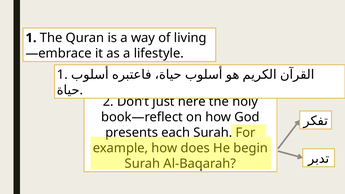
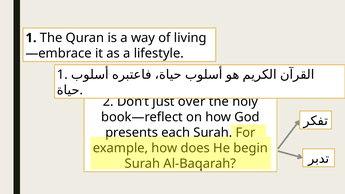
here: here -> over
